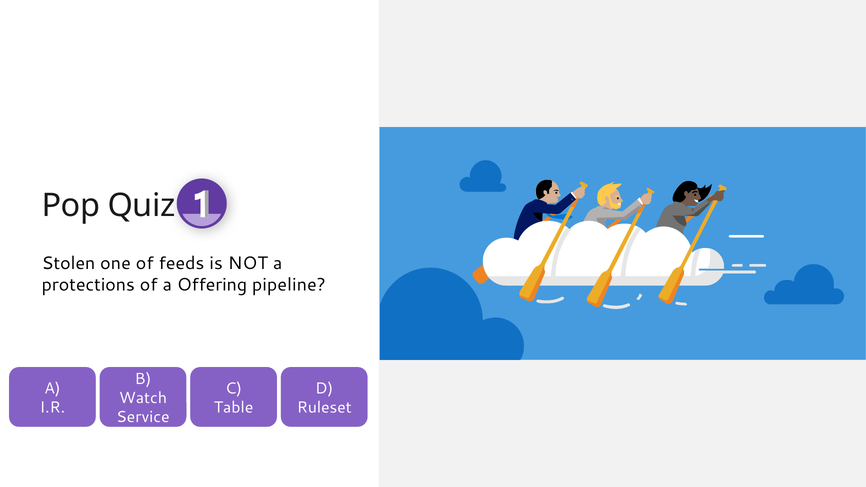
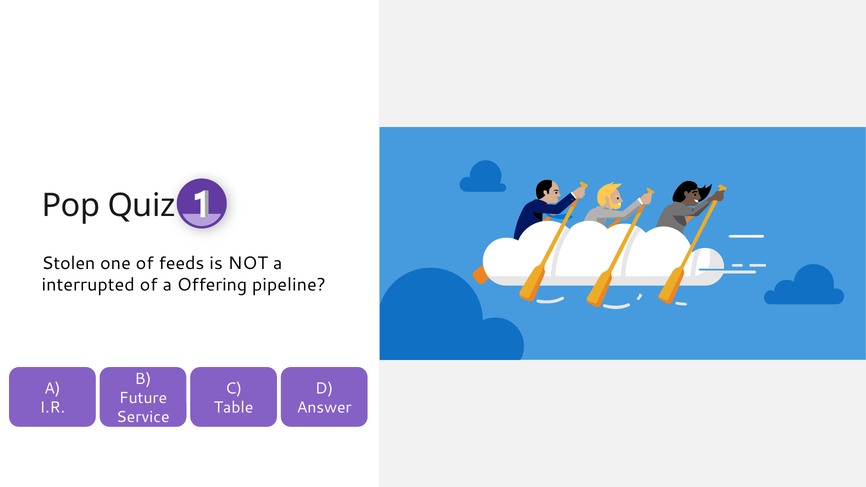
protections: protections -> interrupted
Watch: Watch -> Future
Ruleset: Ruleset -> Answer
